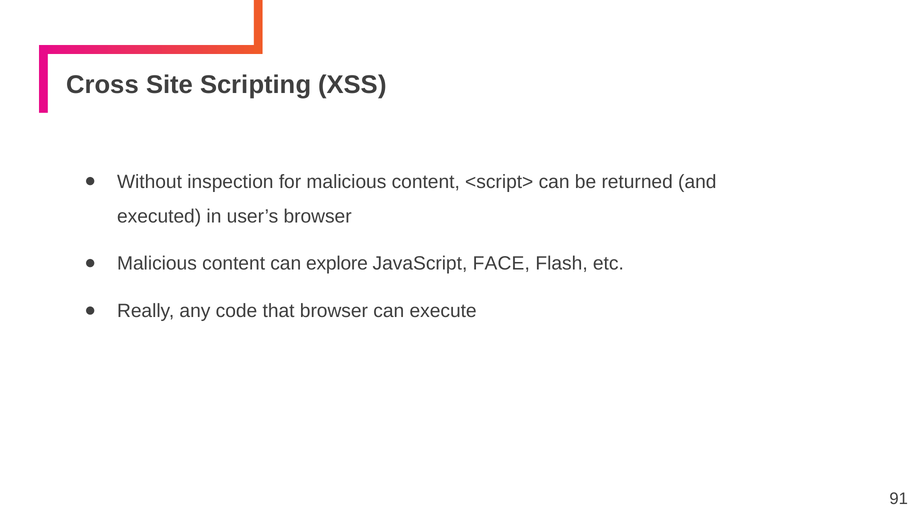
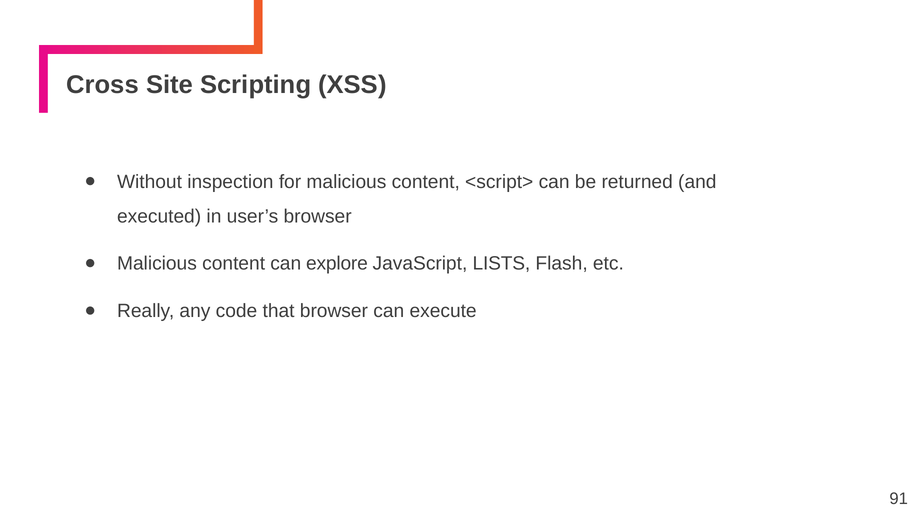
FACE: FACE -> LISTS
